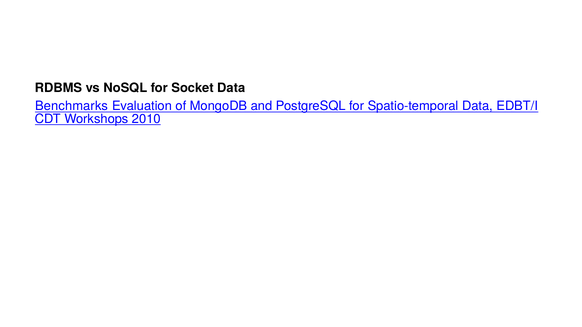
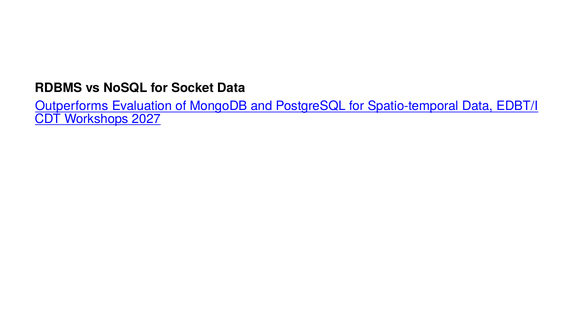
Benchmarks: Benchmarks -> Outperforms
2010: 2010 -> 2027
